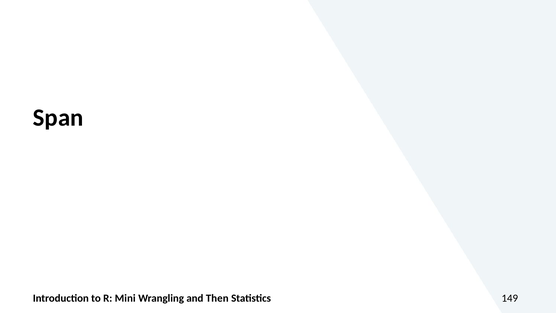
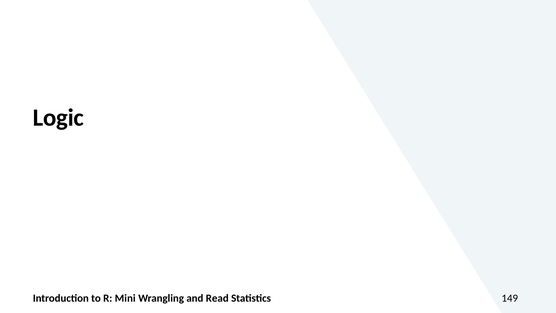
Span: Span -> Logic
Then: Then -> Read
